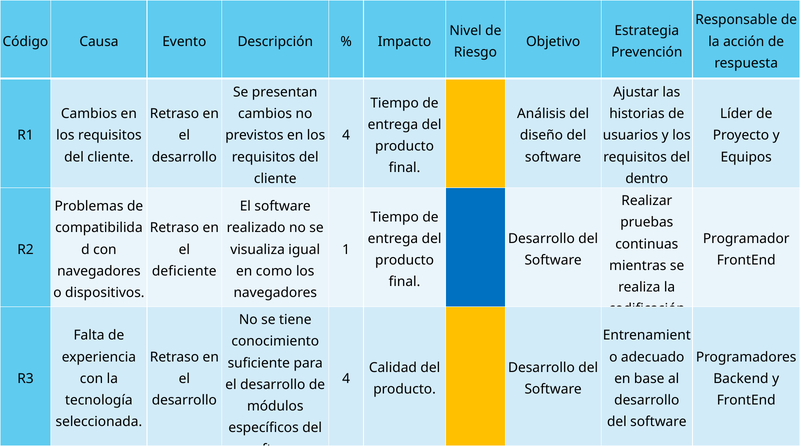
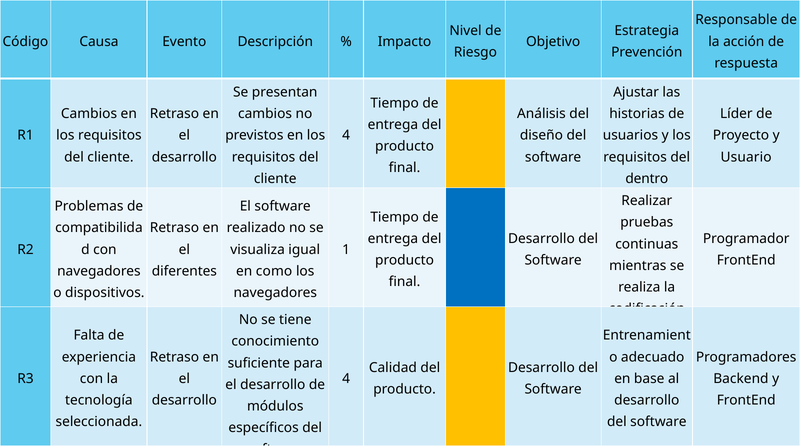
Equipos: Equipos -> Usuario
deficiente: deficiente -> diferentes
